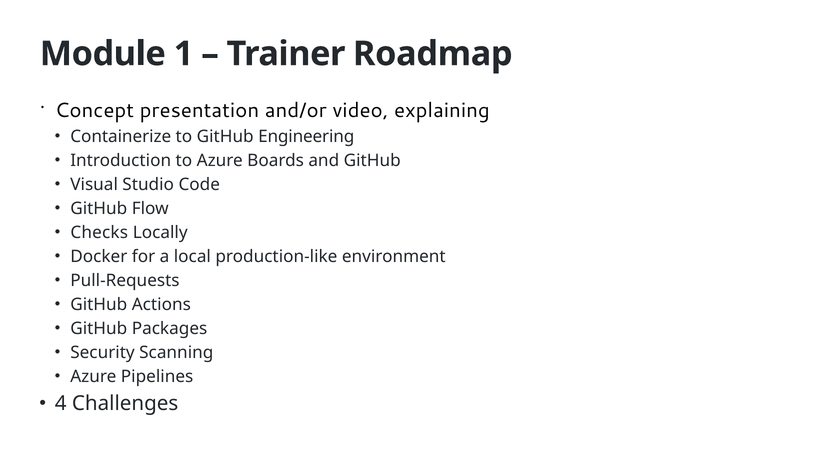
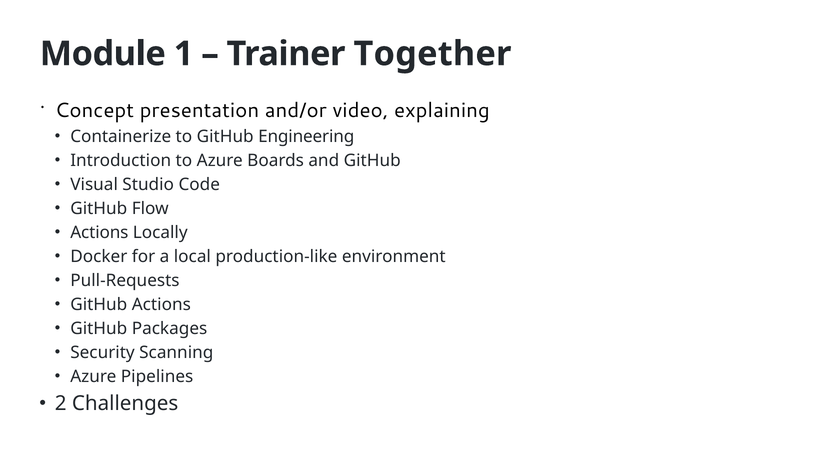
Roadmap: Roadmap -> Together
Checks at (99, 233): Checks -> Actions
4: 4 -> 2
